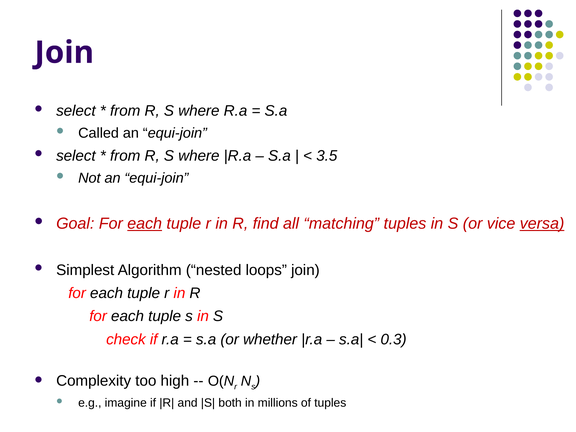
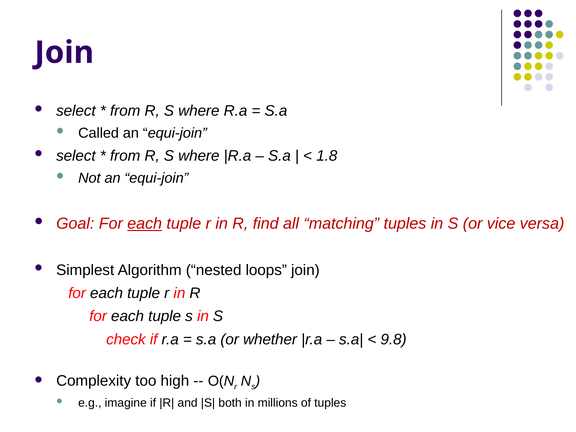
3.5: 3.5 -> 1.8
versa underline: present -> none
0.3: 0.3 -> 9.8
